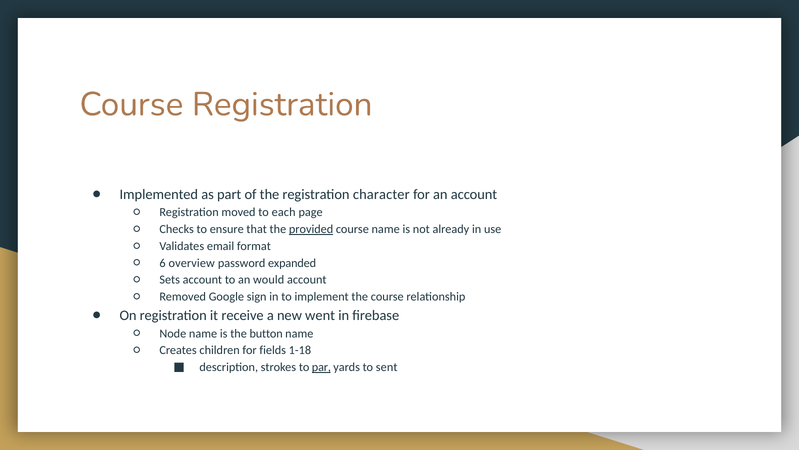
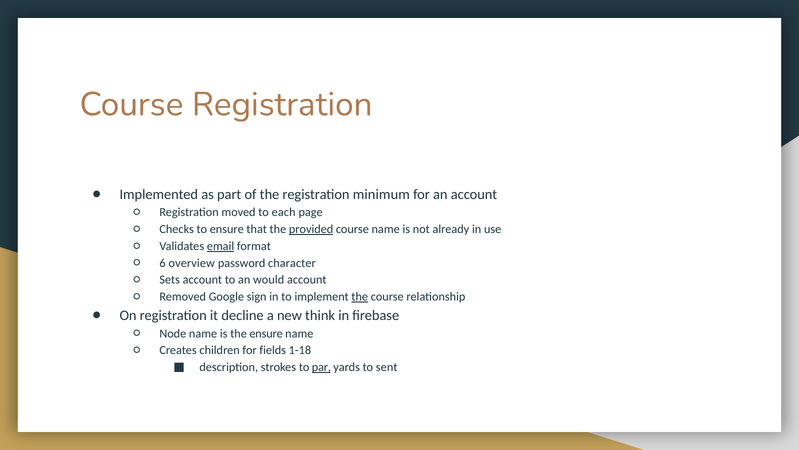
character: character -> minimum
email underline: none -> present
expanded: expanded -> character
the at (360, 296) underline: none -> present
receive: receive -> decline
went: went -> think
the button: button -> ensure
